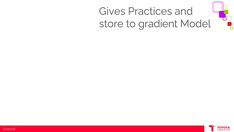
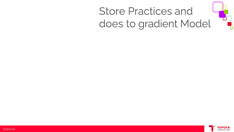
Gives: Gives -> Store
store: store -> does
